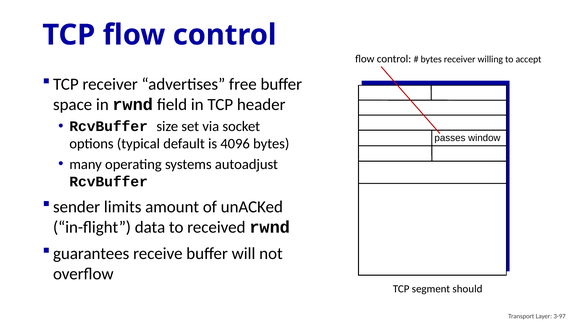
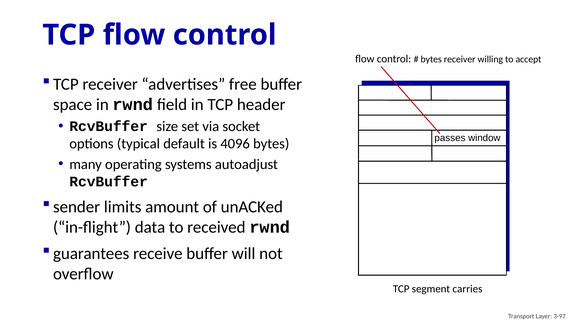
should: should -> carries
